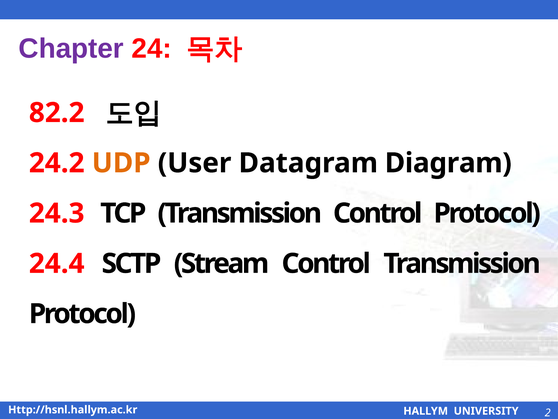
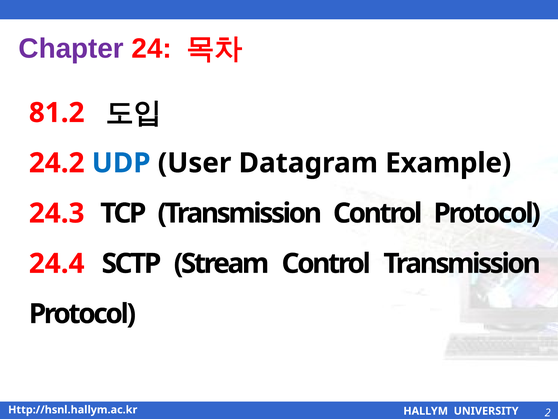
82.2: 82.2 -> 81.2
UDP colour: orange -> blue
Diagram: Diagram -> Example
